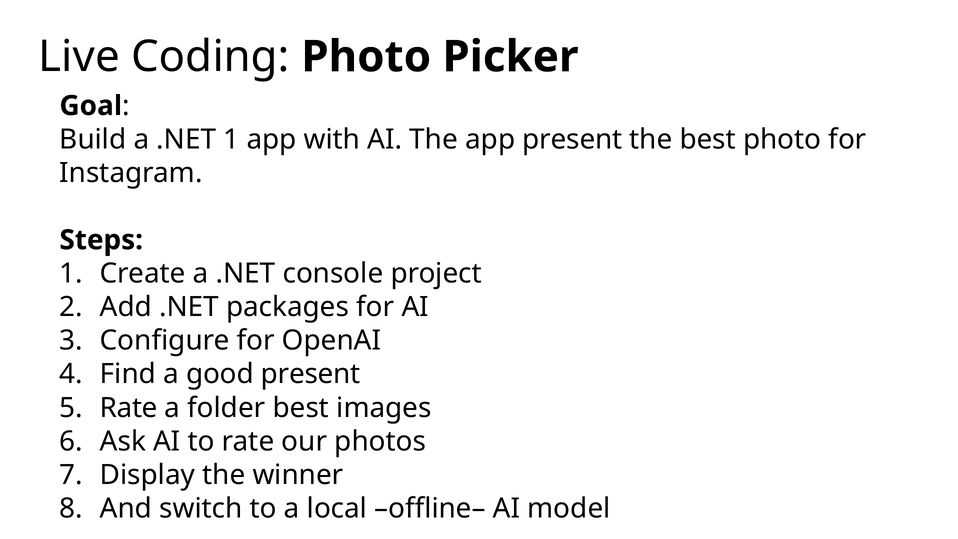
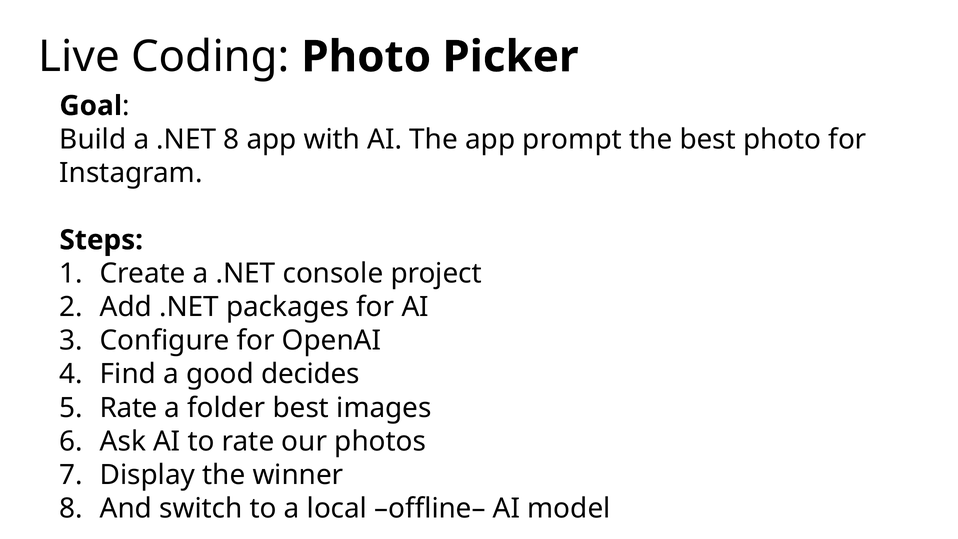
.NET 1: 1 -> 8
app present: present -> prompt
good present: present -> decides
